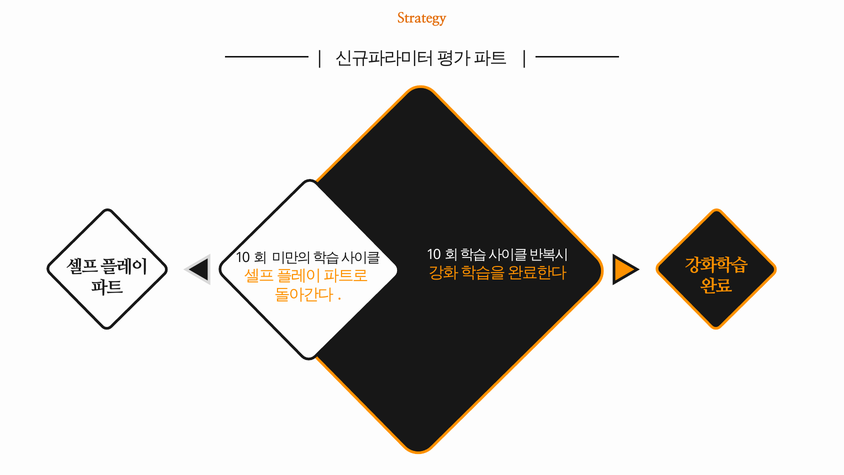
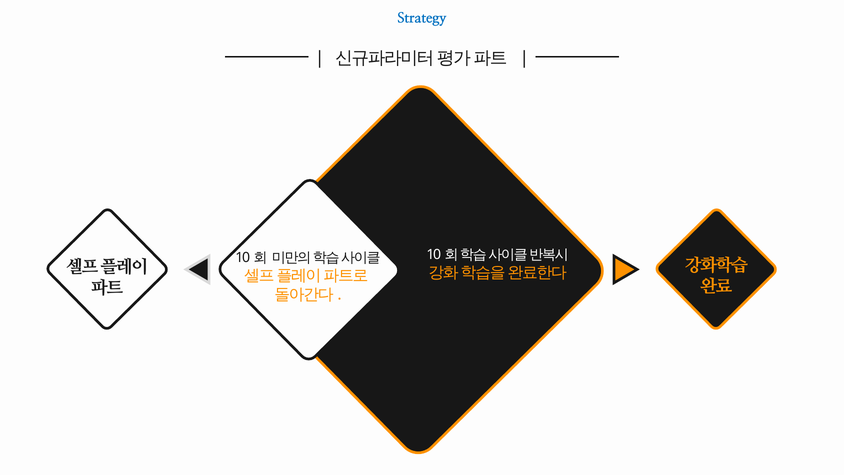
Strategy colour: orange -> blue
